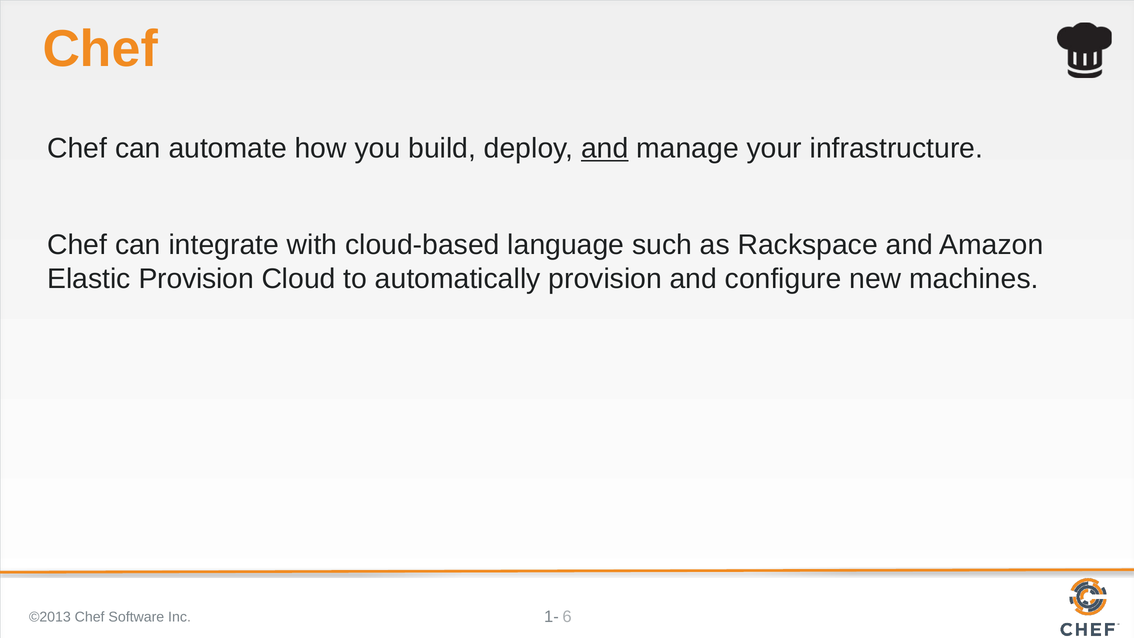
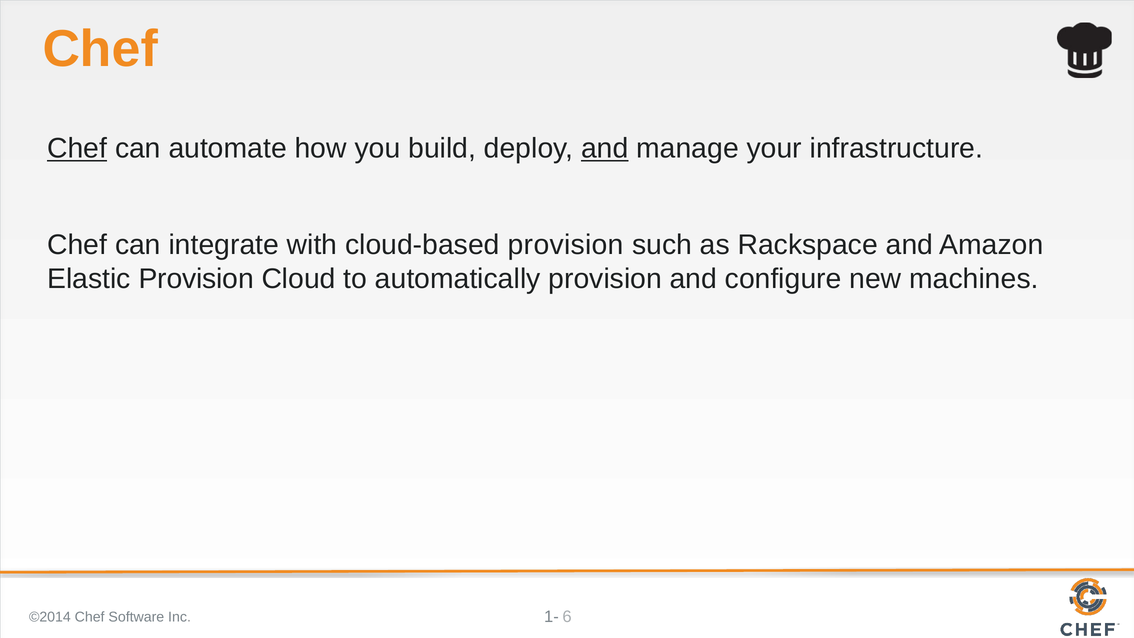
Chef at (77, 148) underline: none -> present
cloud-based language: language -> provision
©2013: ©2013 -> ©2014
